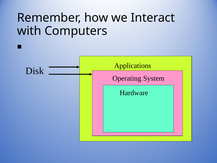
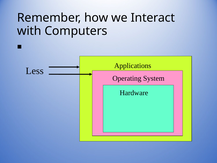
Disk: Disk -> Less
